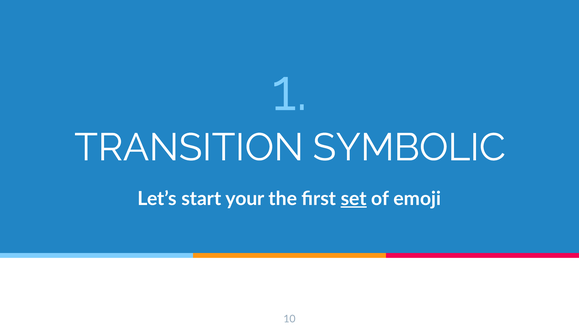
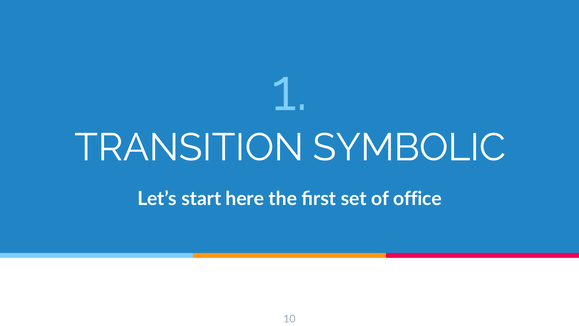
your: your -> here
set underline: present -> none
emoji: emoji -> office
